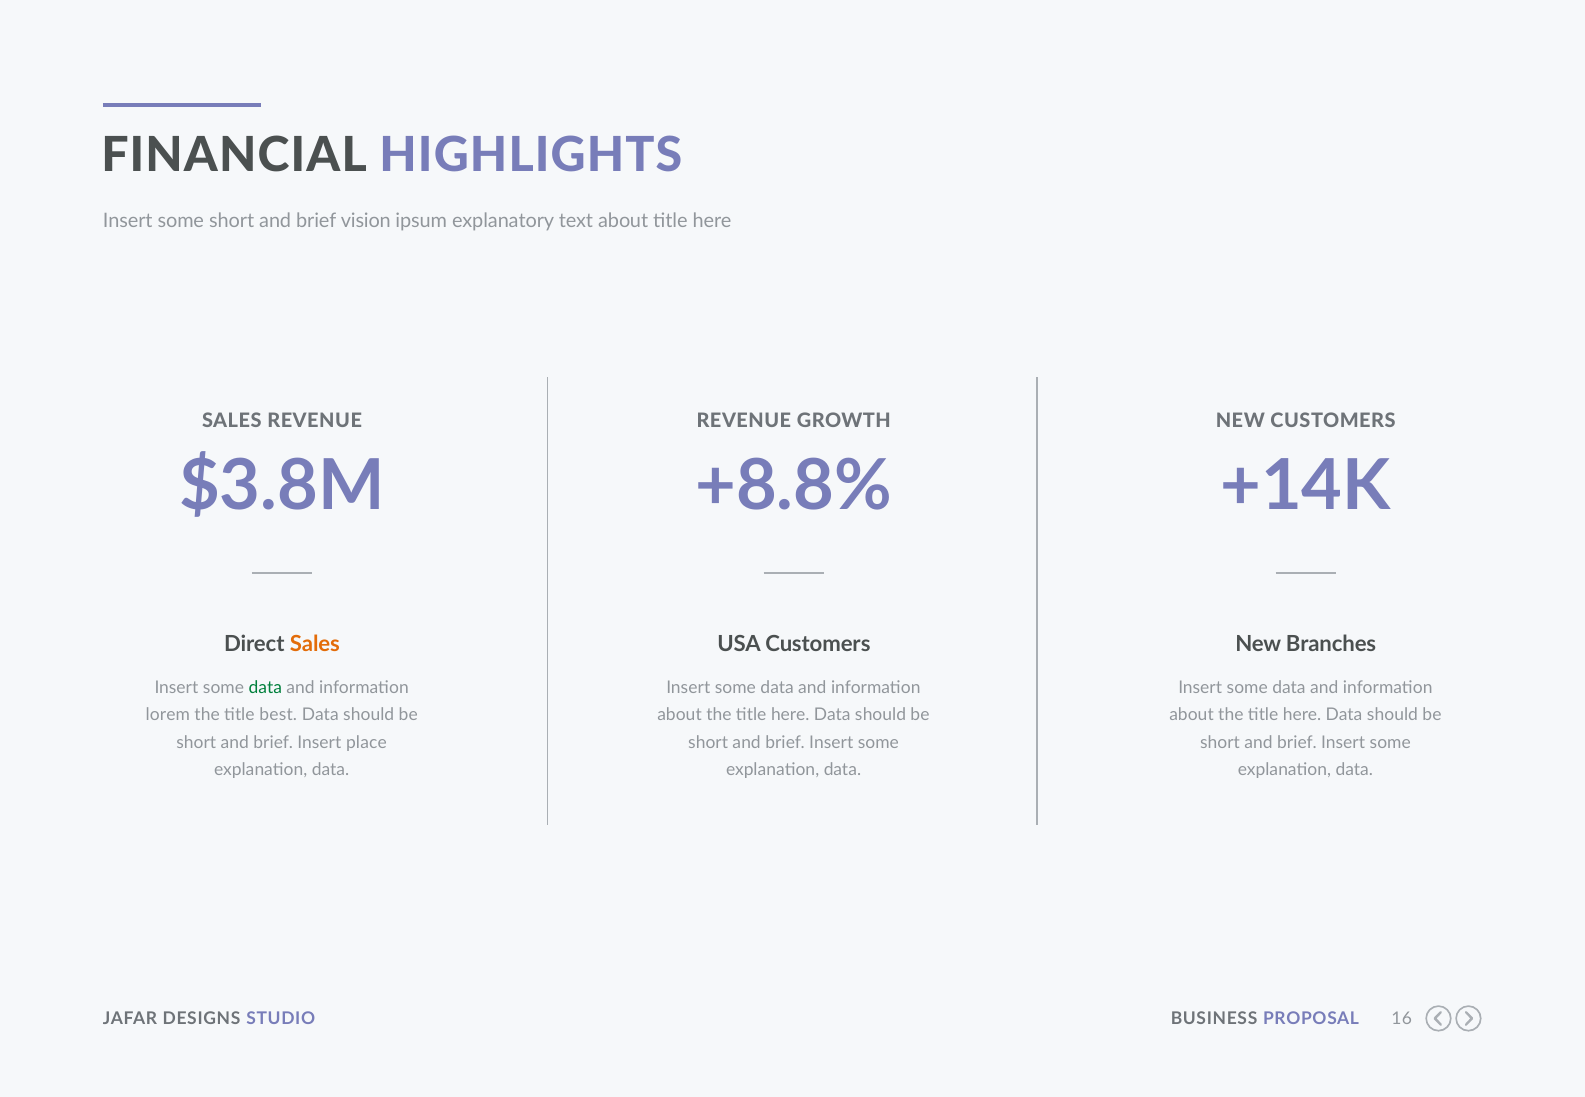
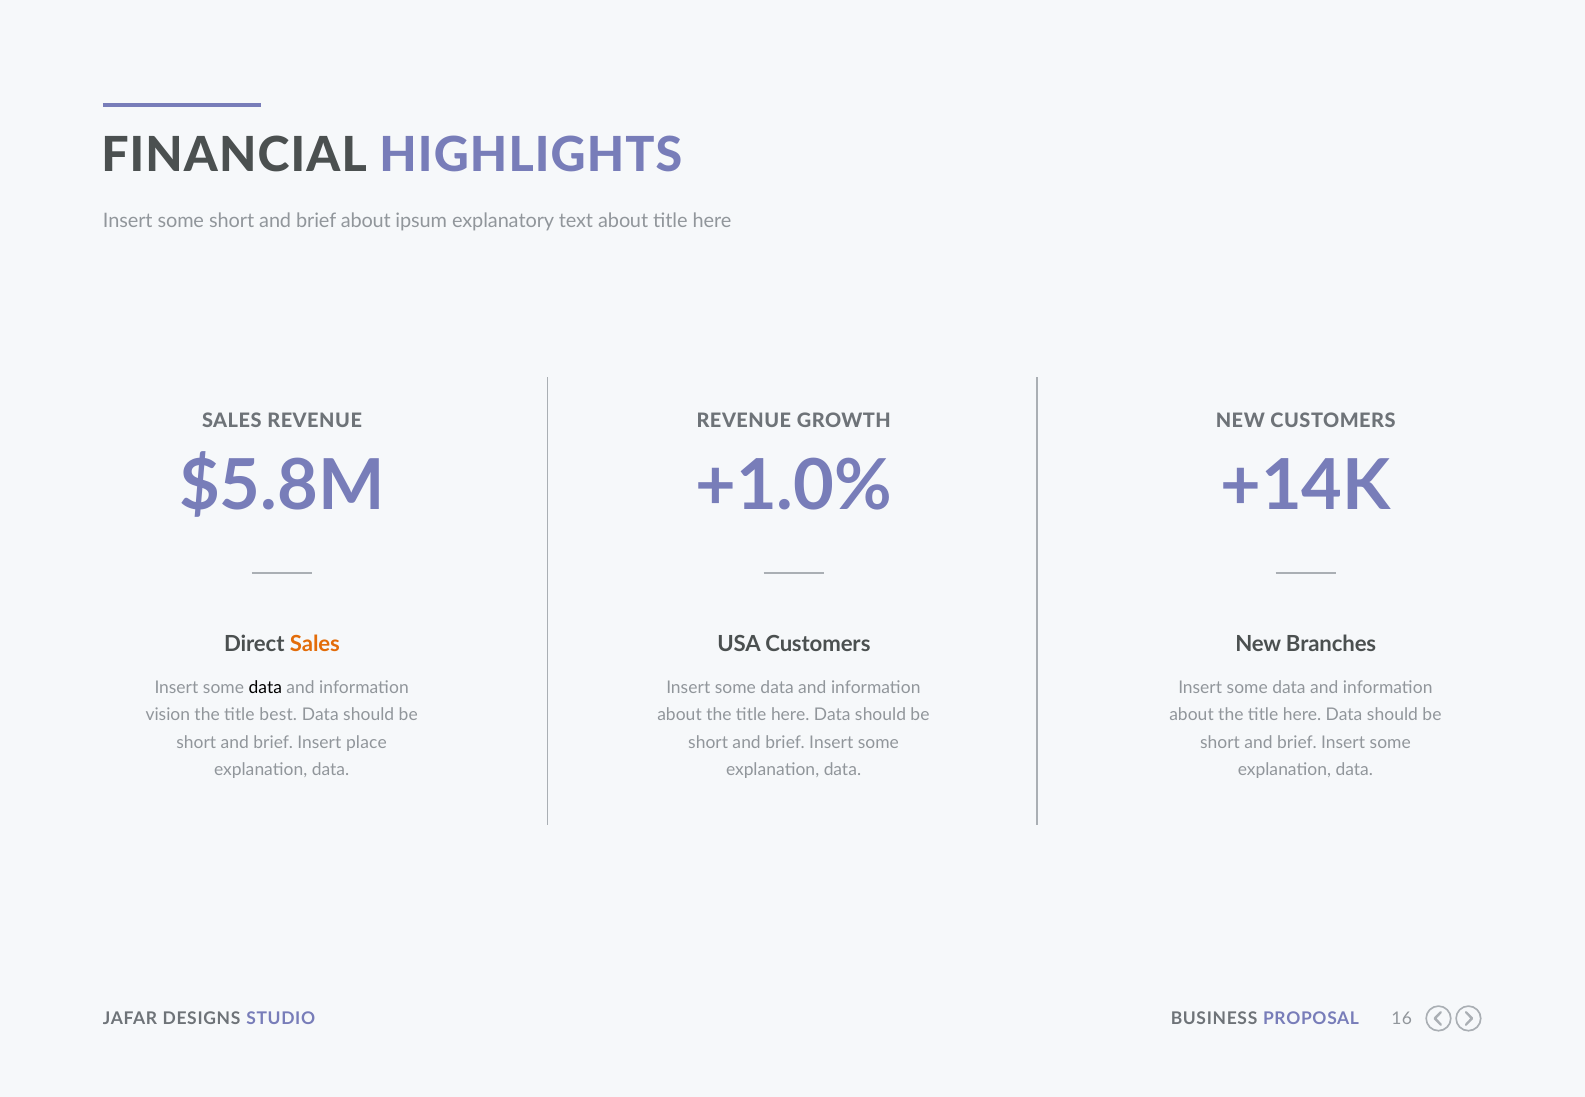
brief vision: vision -> about
$3.8M: $3.8M -> $5.8M
+8.8%: +8.8% -> +1.0%
data at (265, 688) colour: green -> black
lorem: lorem -> vision
